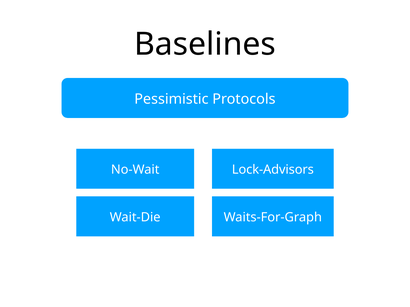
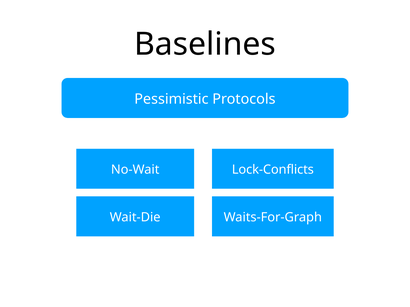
Lock-Advisors: Lock-Advisors -> Lock-Conflicts
